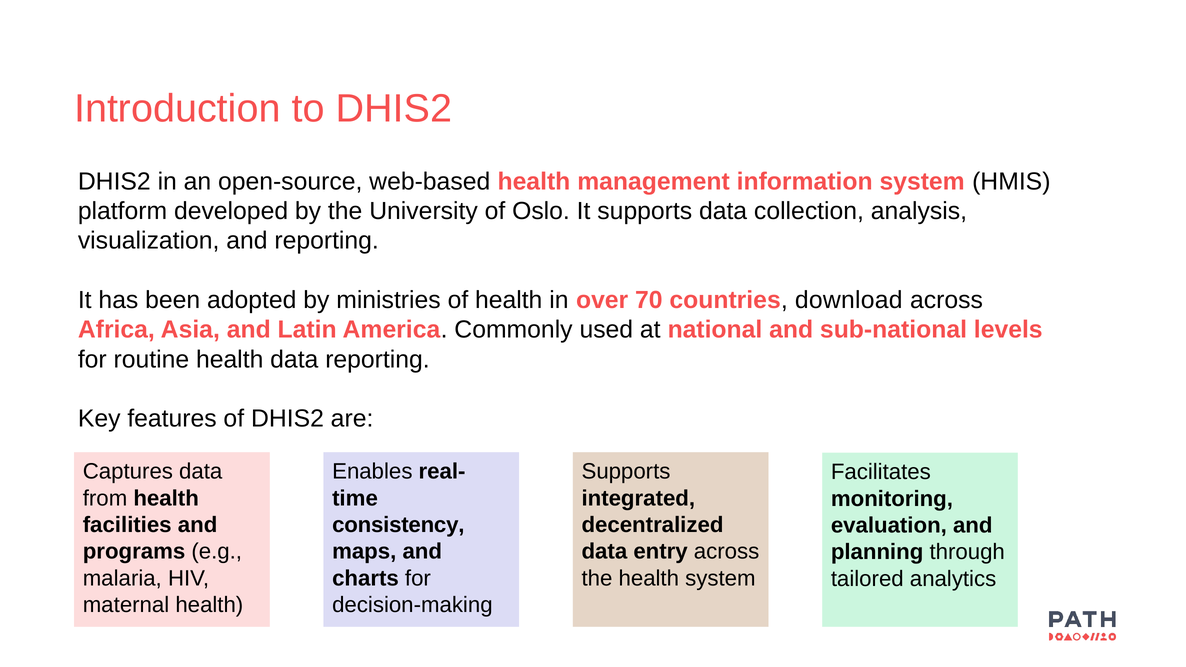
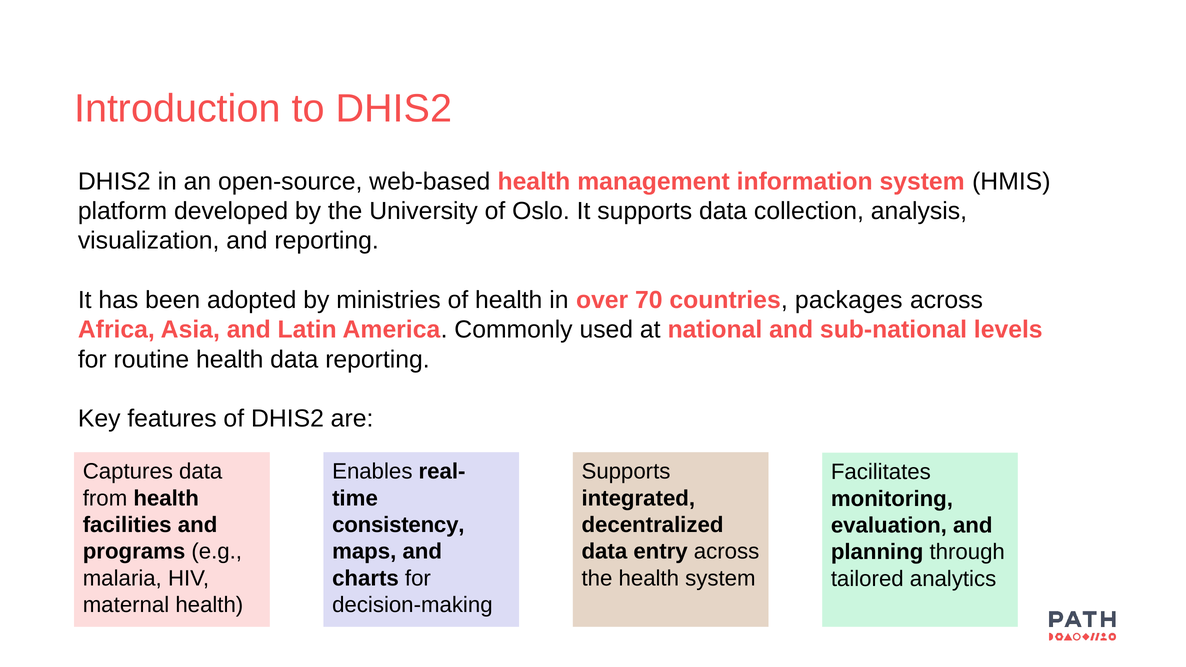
download: download -> packages
